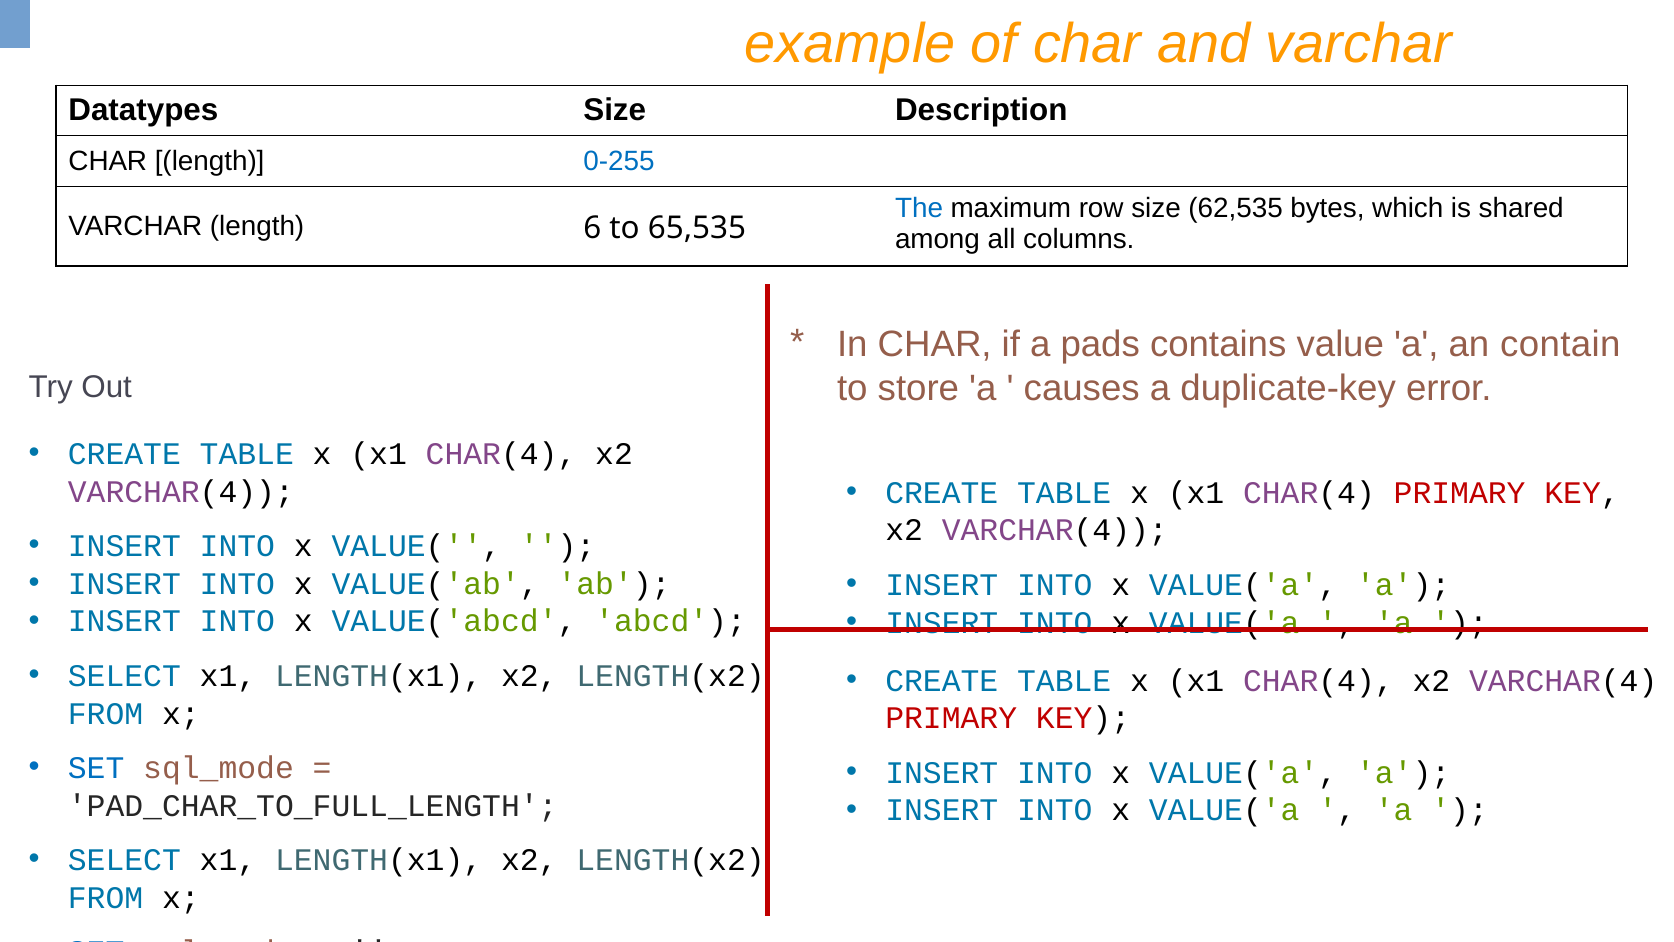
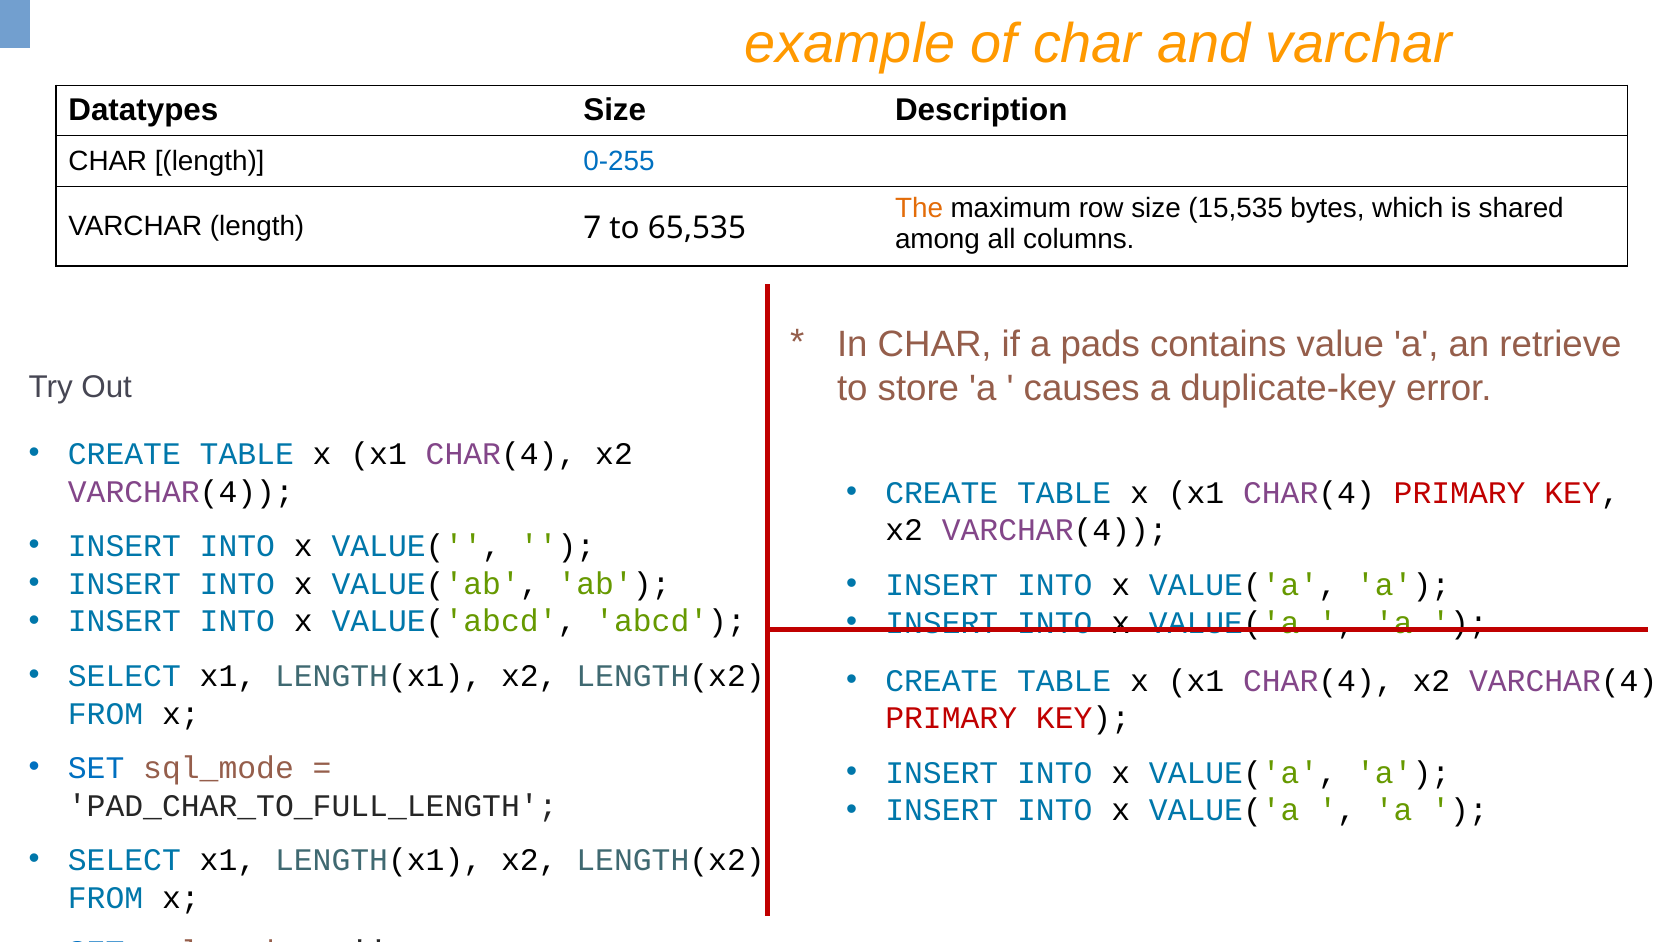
The colour: blue -> orange
62,535: 62,535 -> 15,535
6: 6 -> 7
contain: contain -> retrieve
